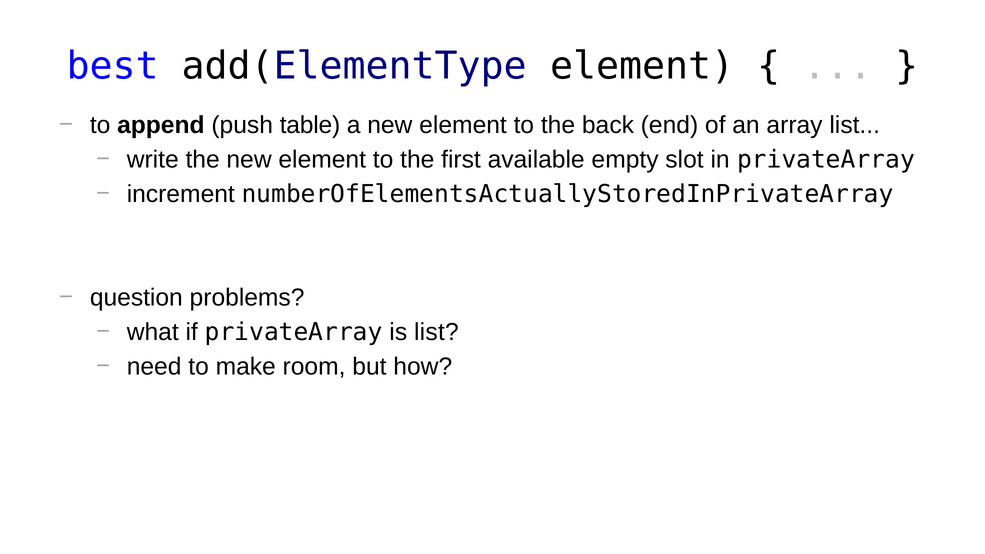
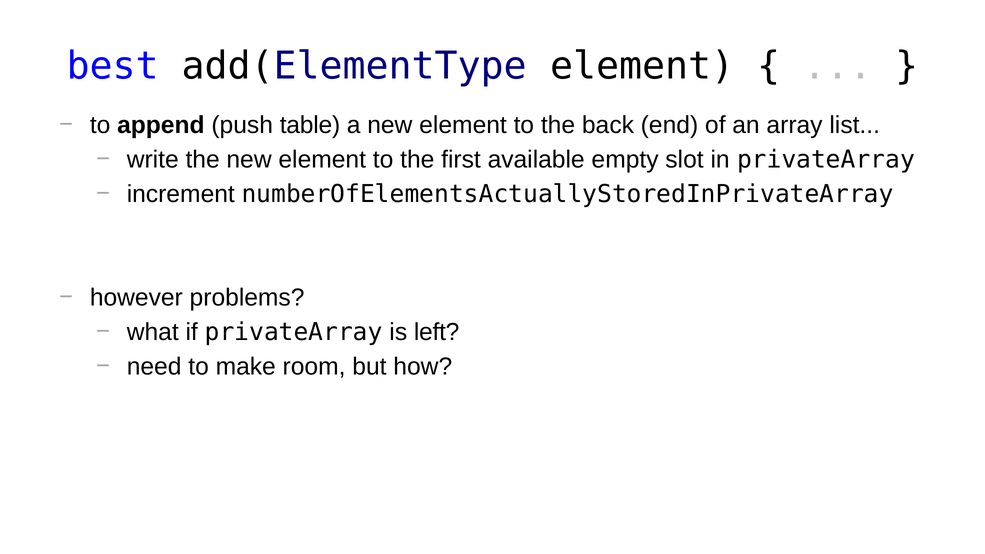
question: question -> however
is list: list -> left
